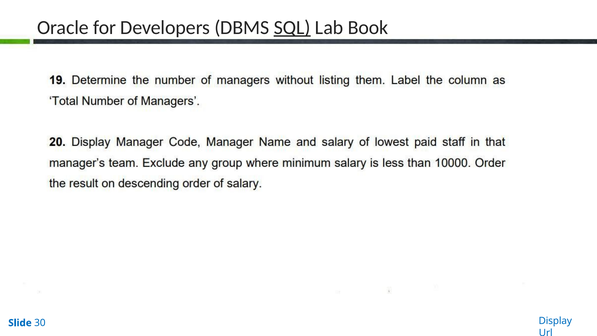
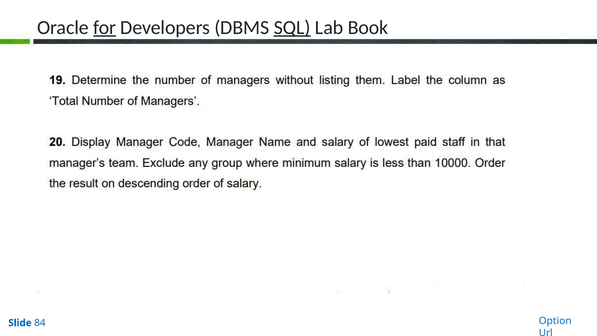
for underline: none -> present
Display: Display -> Option
30: 30 -> 84
